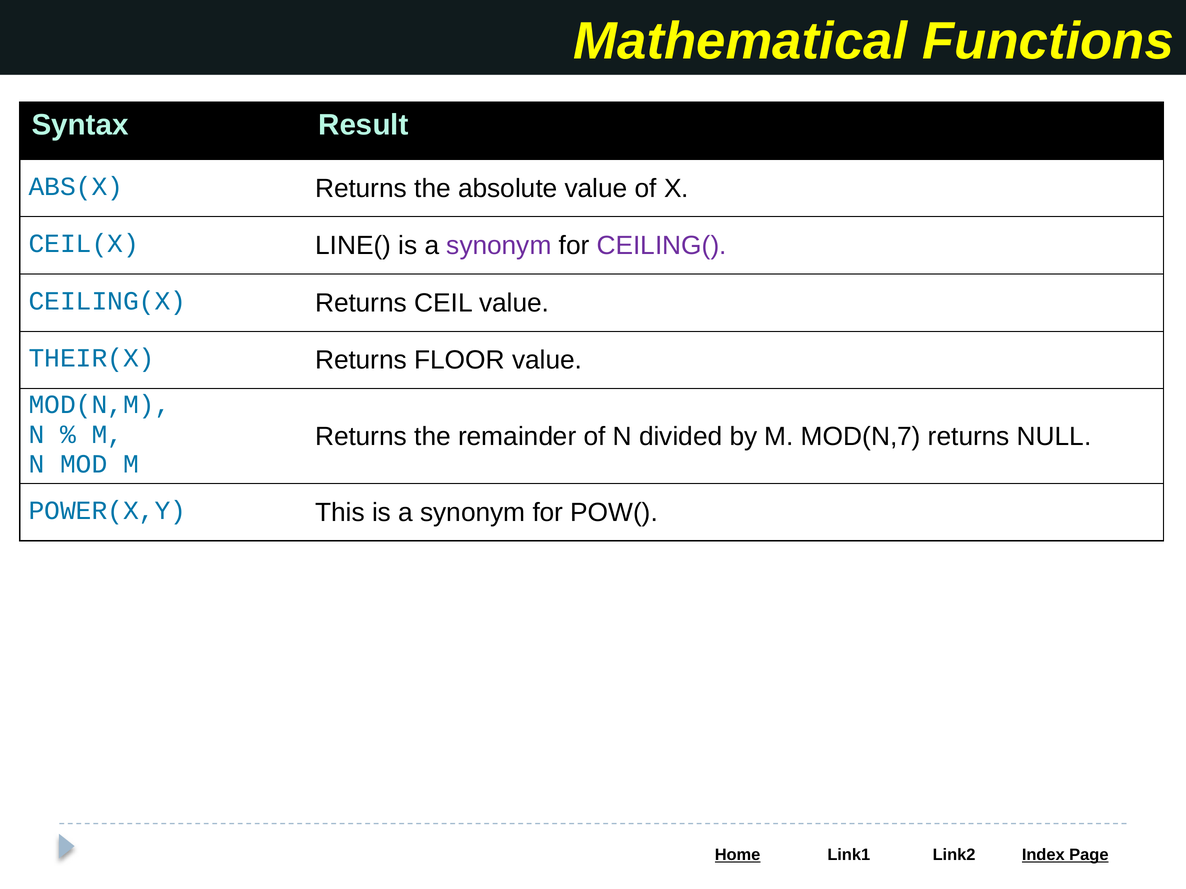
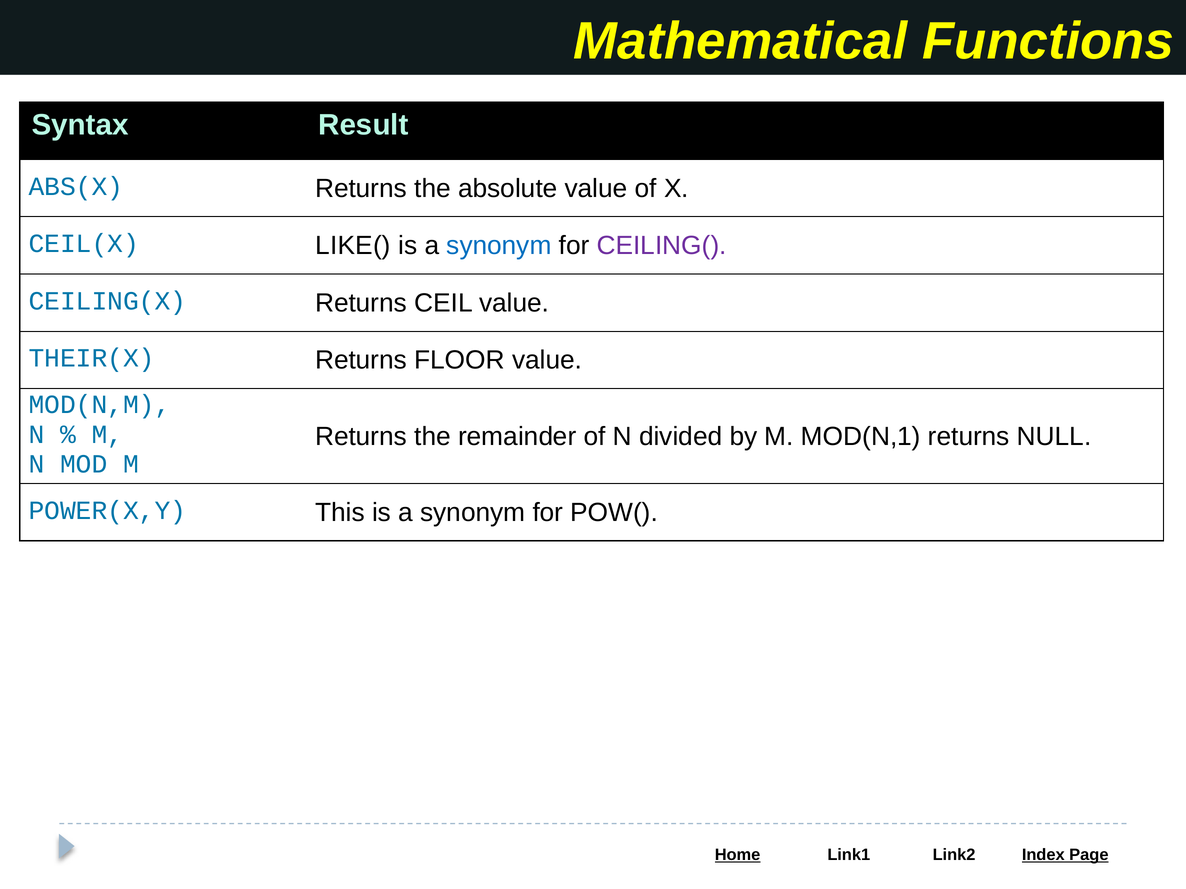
LINE(: LINE( -> LIKE(
synonym at (499, 246) colour: purple -> blue
MOD(N,7: MOD(N,7 -> MOD(N,1
